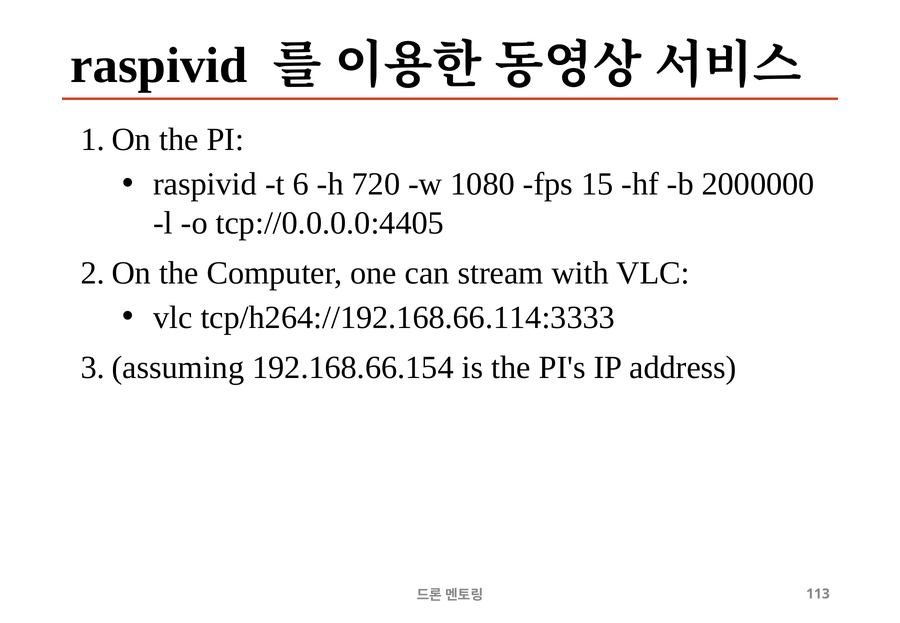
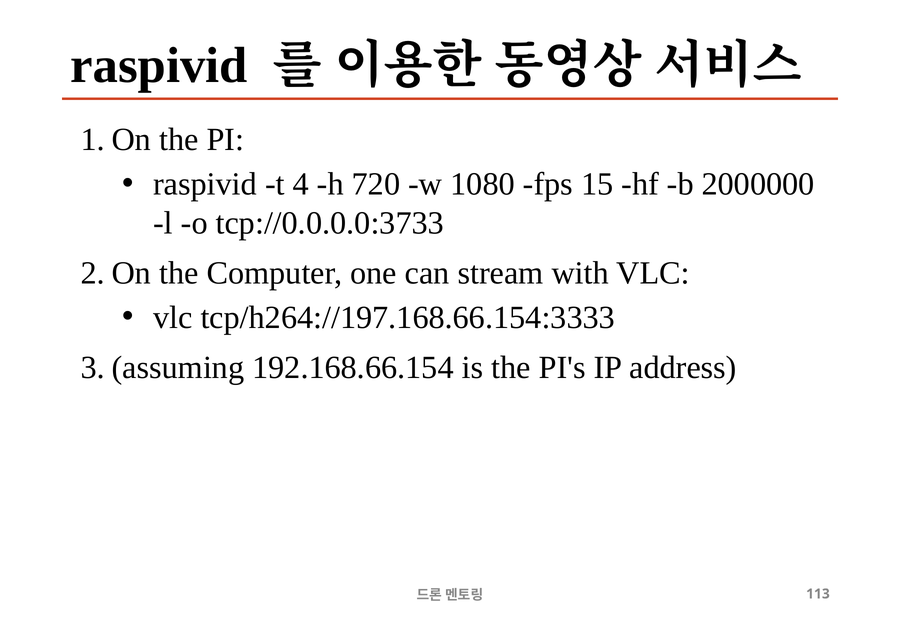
6: 6 -> 4
tcp://0.0.0.0:4405: tcp://0.0.0.0:4405 -> tcp://0.0.0.0:3733
tcp/h264://192.168.66.114:3333: tcp/h264://192.168.66.114:3333 -> tcp/h264://197.168.66.154:3333
